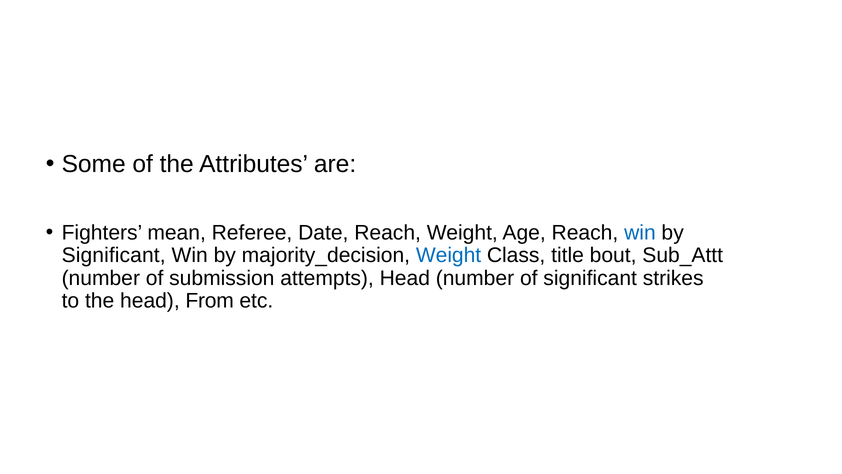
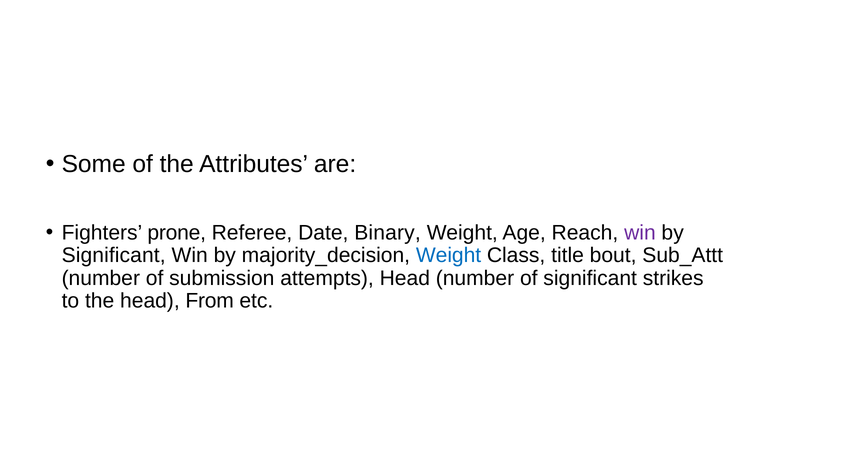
mean: mean -> prone
Date Reach: Reach -> Binary
win at (640, 233) colour: blue -> purple
